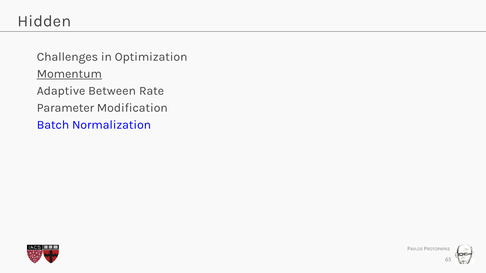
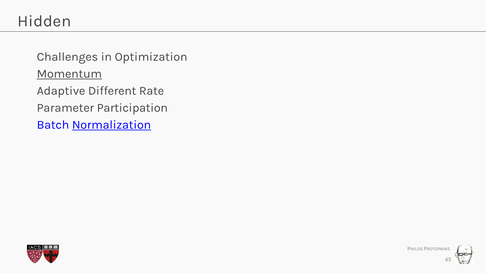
Between: Between -> Different
Modification: Modification -> Participation
Normalization underline: none -> present
